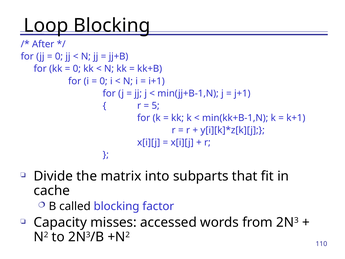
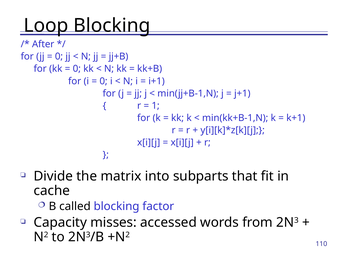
5: 5 -> 1
